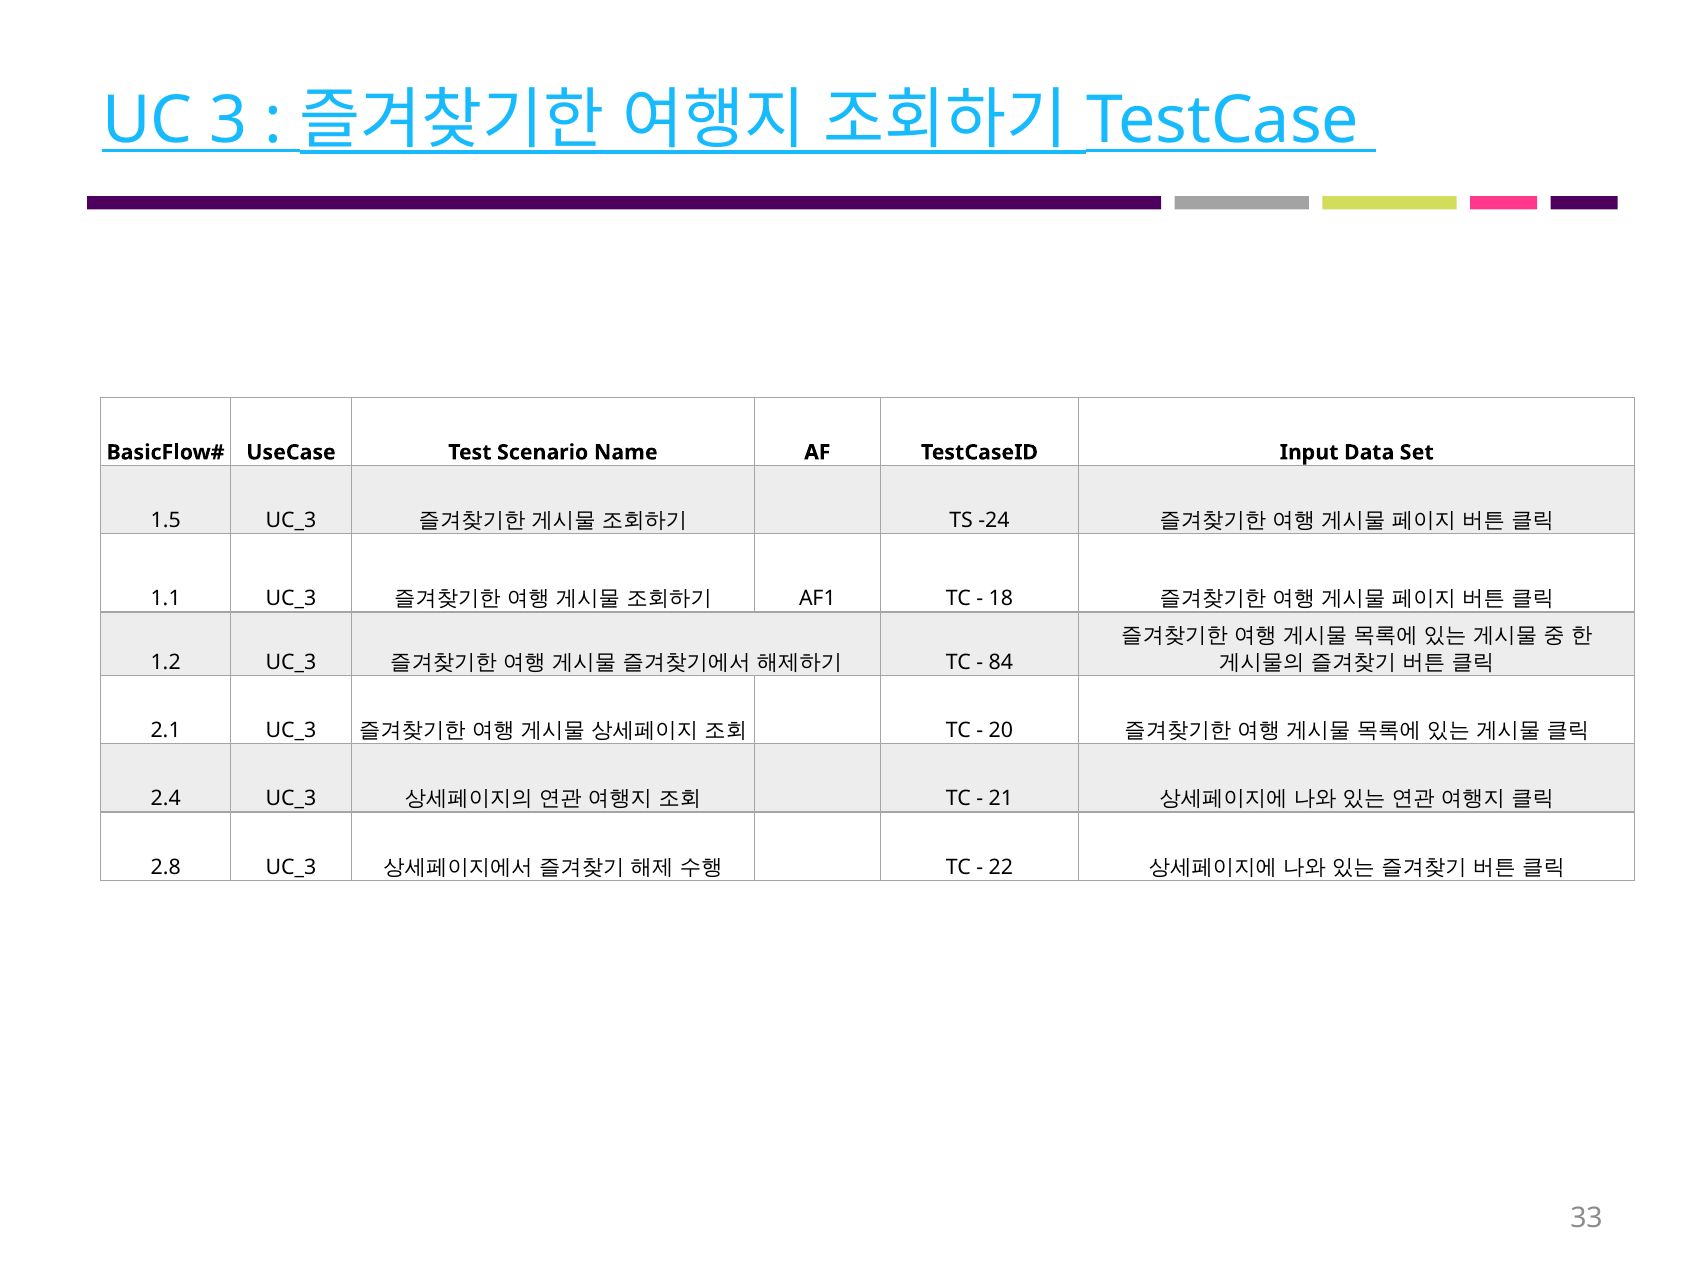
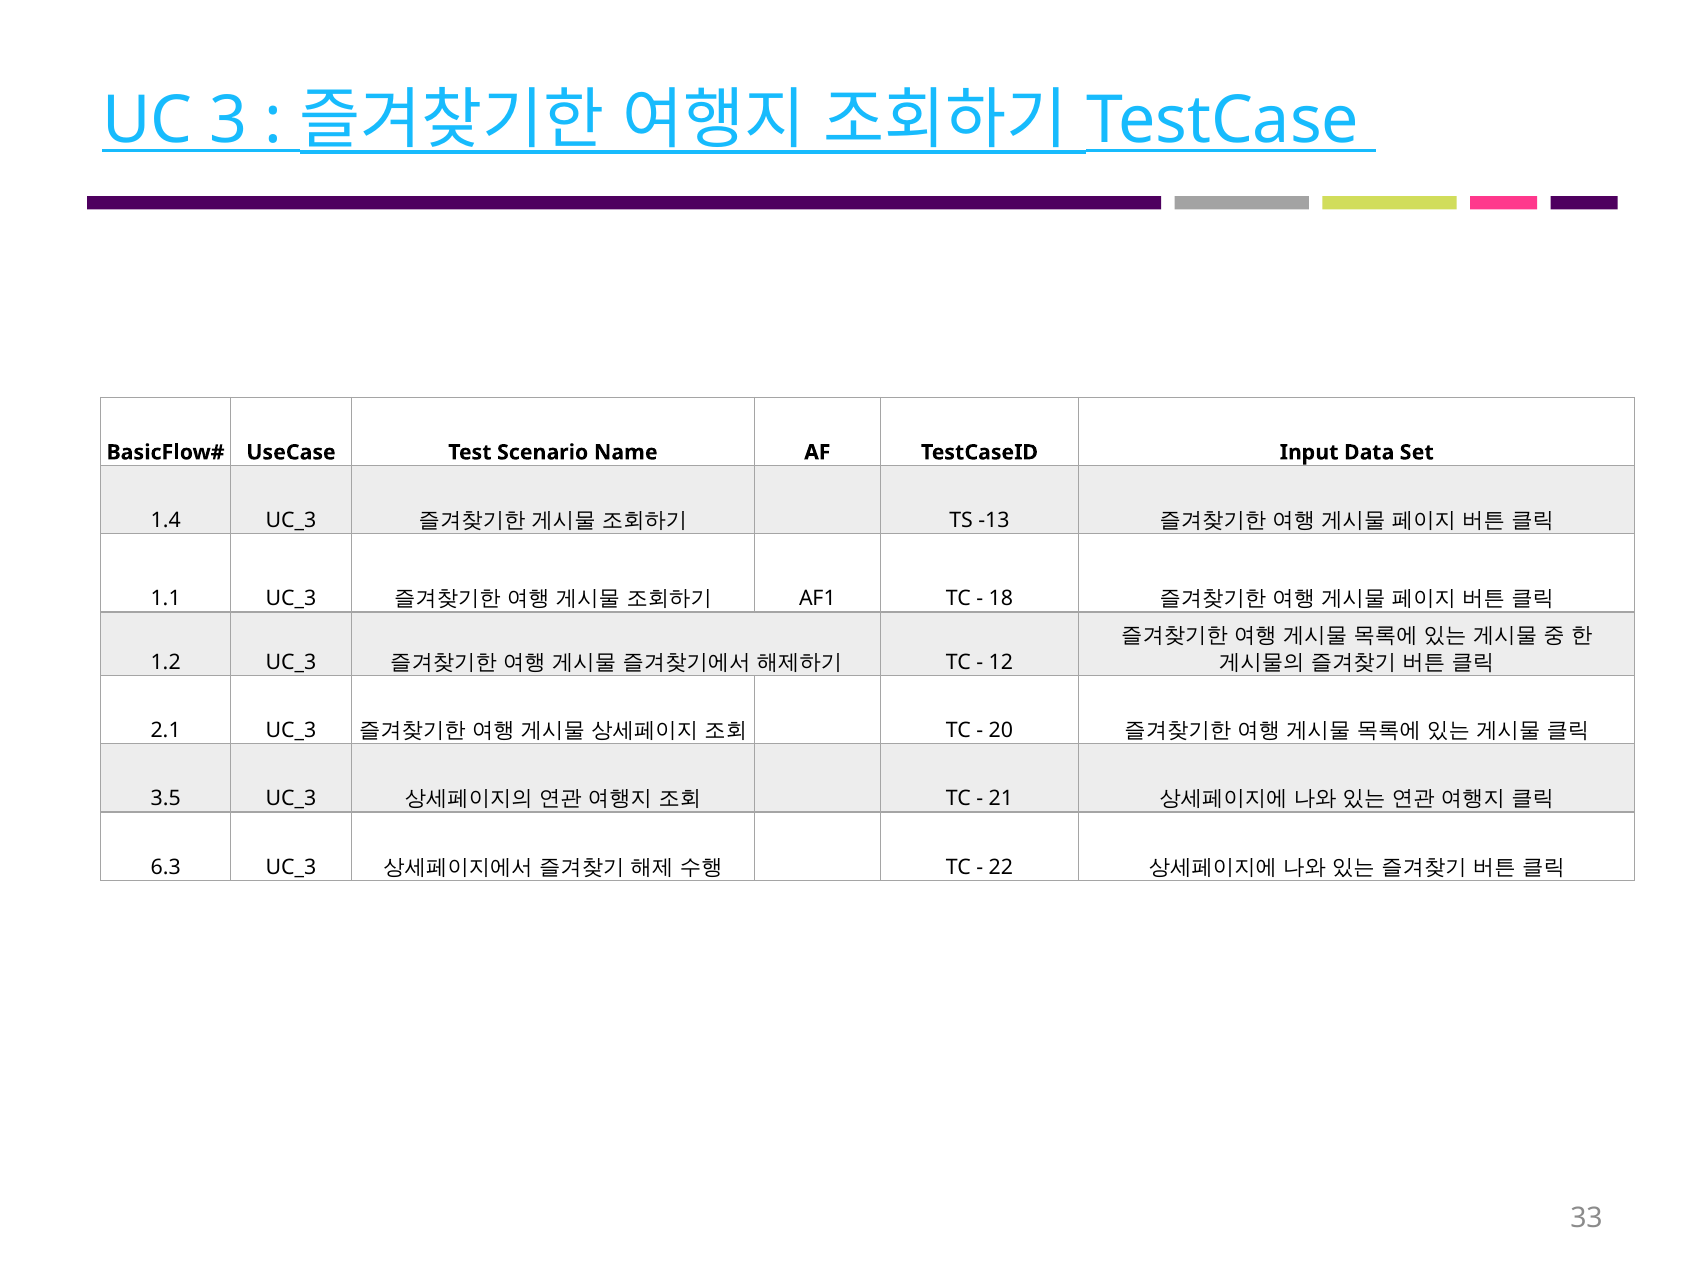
1.5: 1.5 -> 1.4
-24: -24 -> -13
84: 84 -> 12
2.4: 2.4 -> 3.5
2.8: 2.8 -> 6.3
